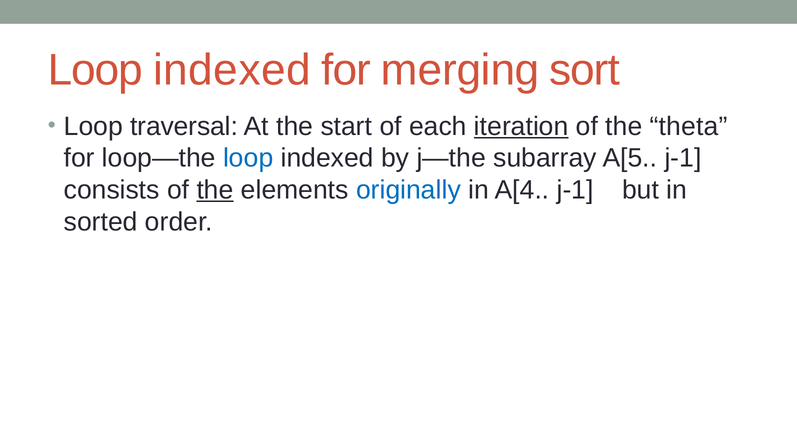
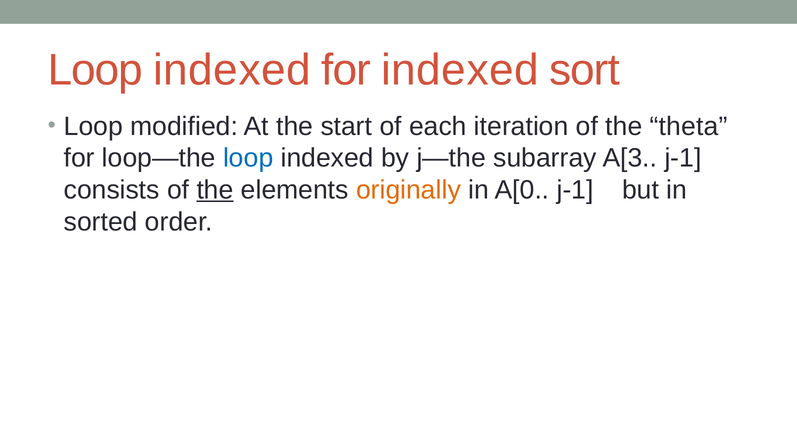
for merging: merging -> indexed
traversal: traversal -> modified
iteration underline: present -> none
A[5: A[5 -> A[3
originally colour: blue -> orange
A[4: A[4 -> A[0
